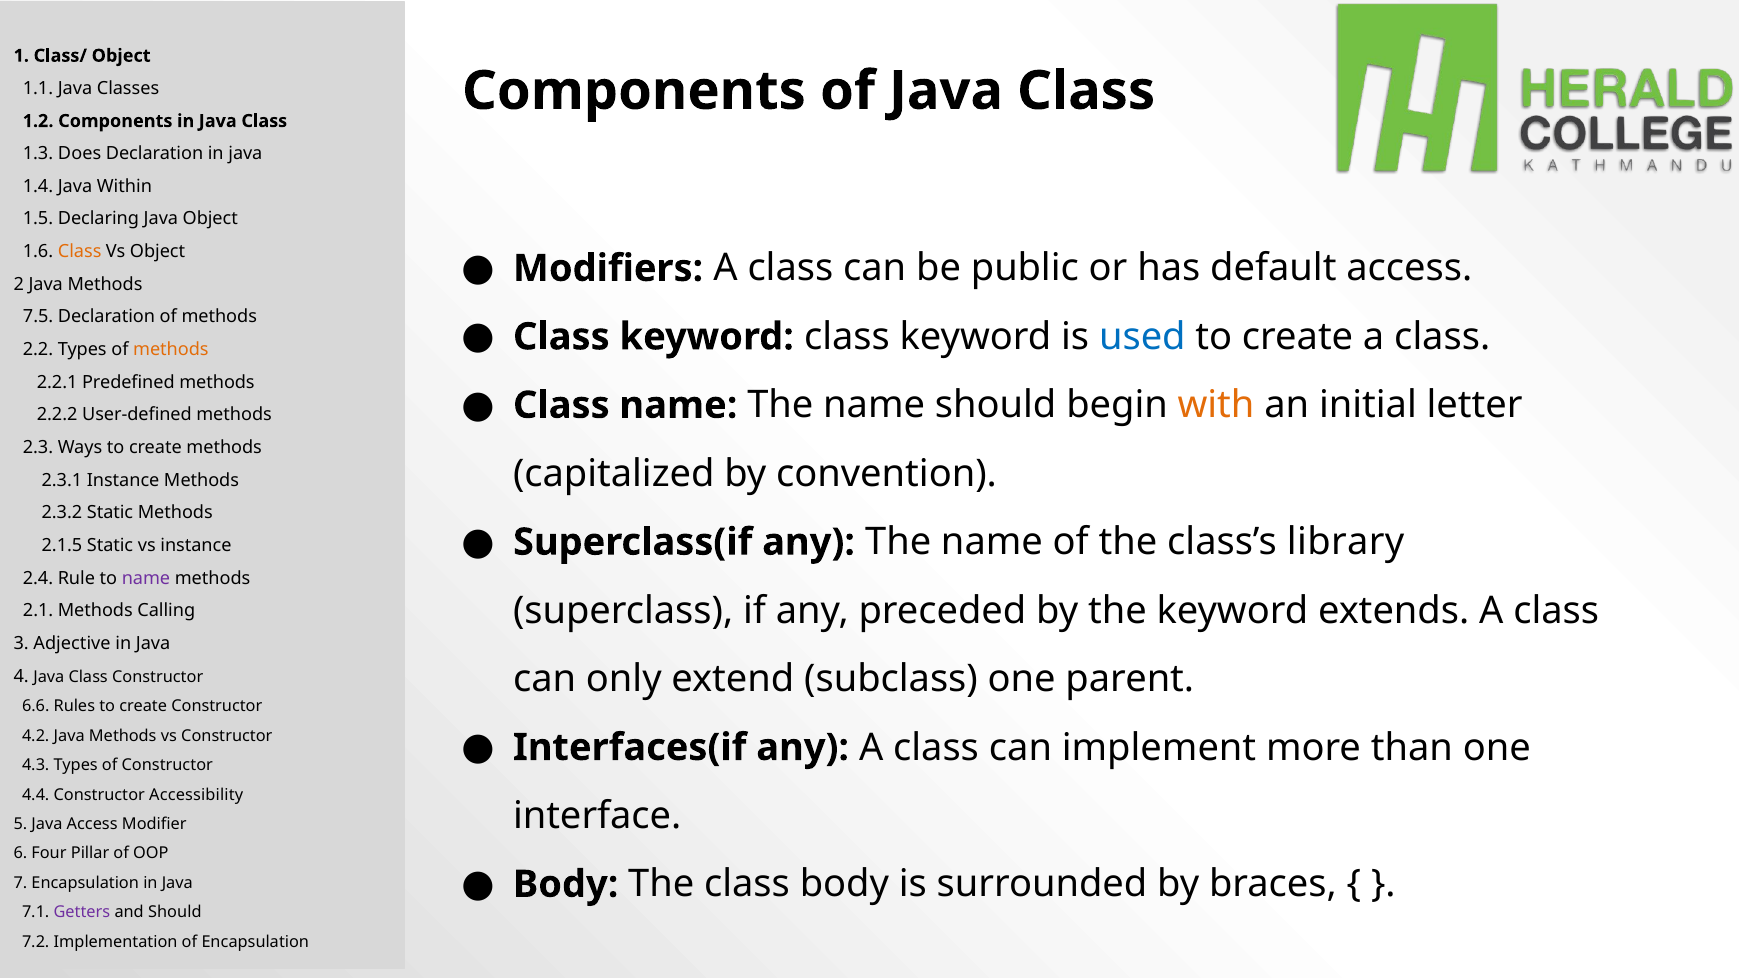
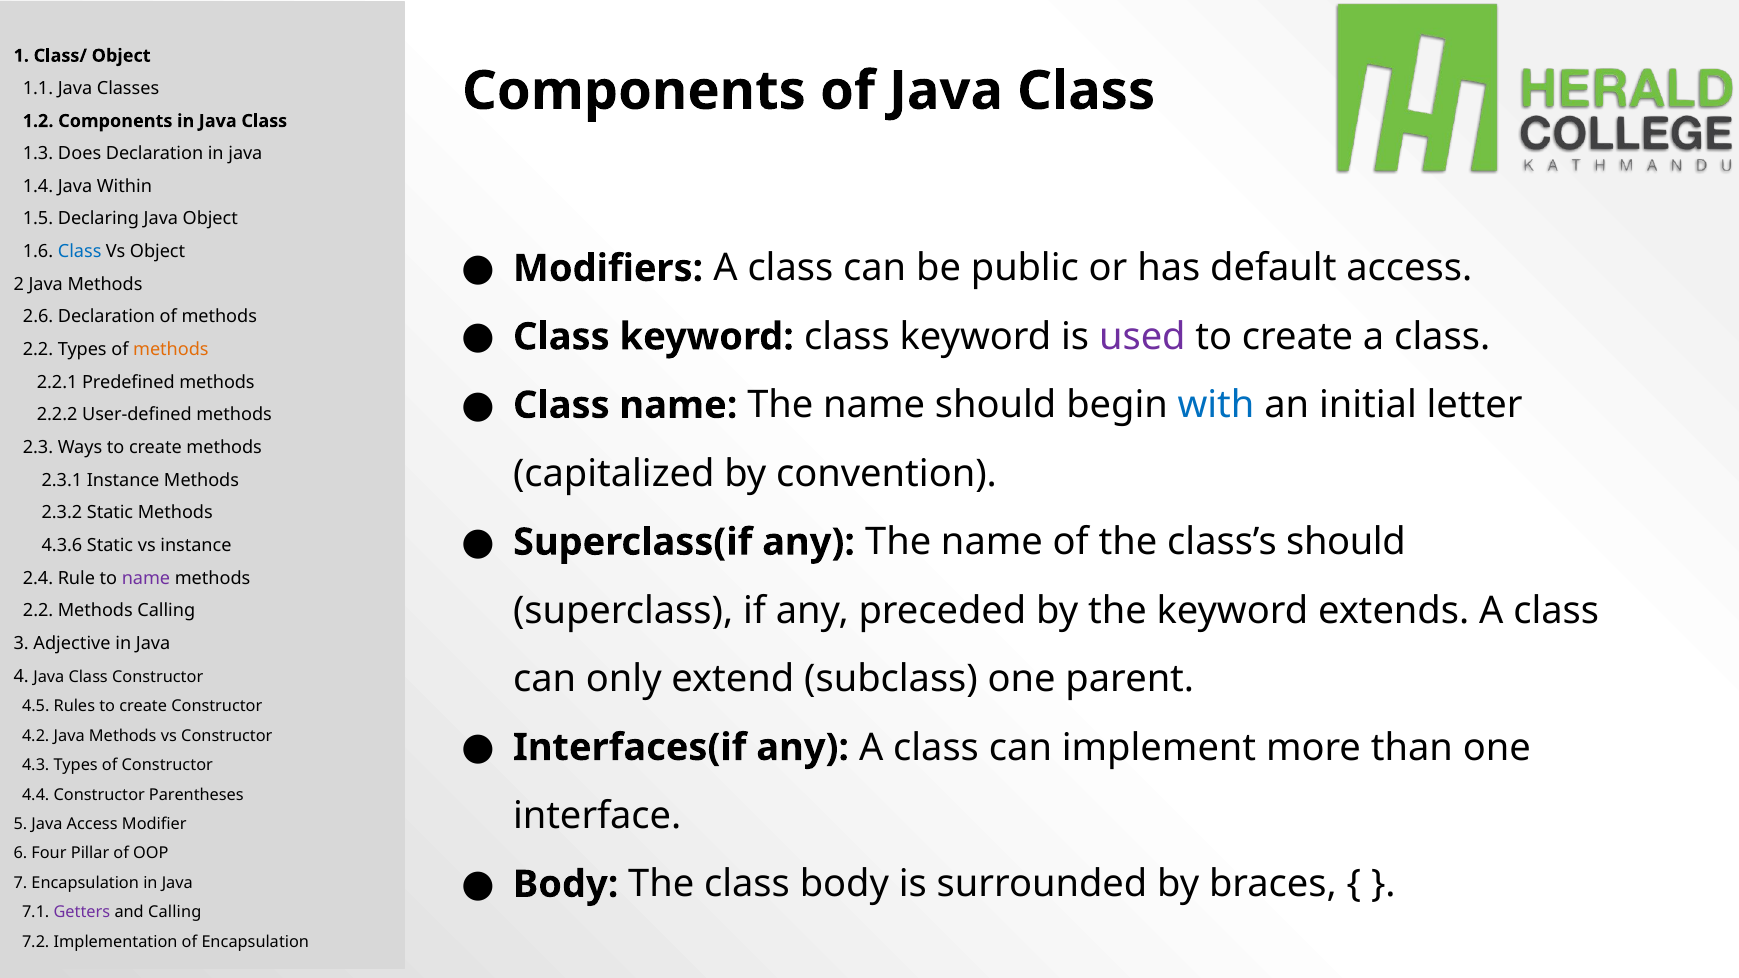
Class at (80, 252) colour: orange -> blue
7.5: 7.5 -> 2.6
used colour: blue -> purple
with colour: orange -> blue
class’s library: library -> should
2.1.5: 2.1.5 -> 4.3.6
2.1 at (38, 611): 2.1 -> 2.2
6.6: 6.6 -> 4.5
Accessibility: Accessibility -> Parentheses
and Should: Should -> Calling
